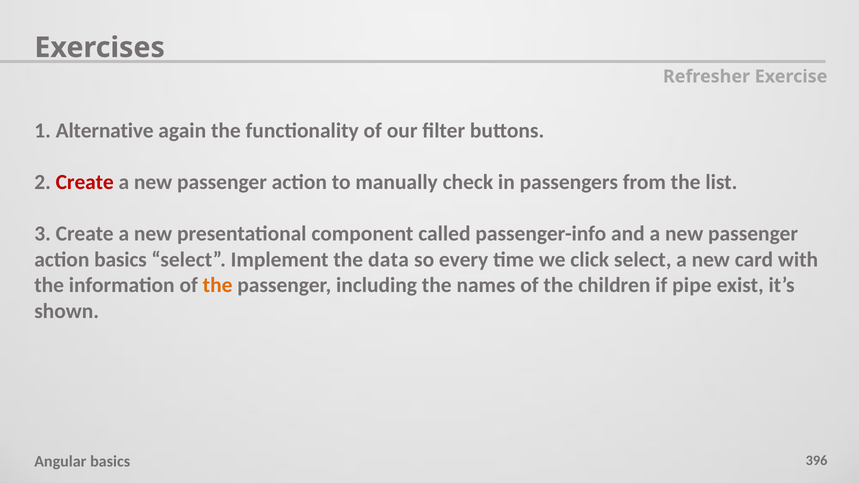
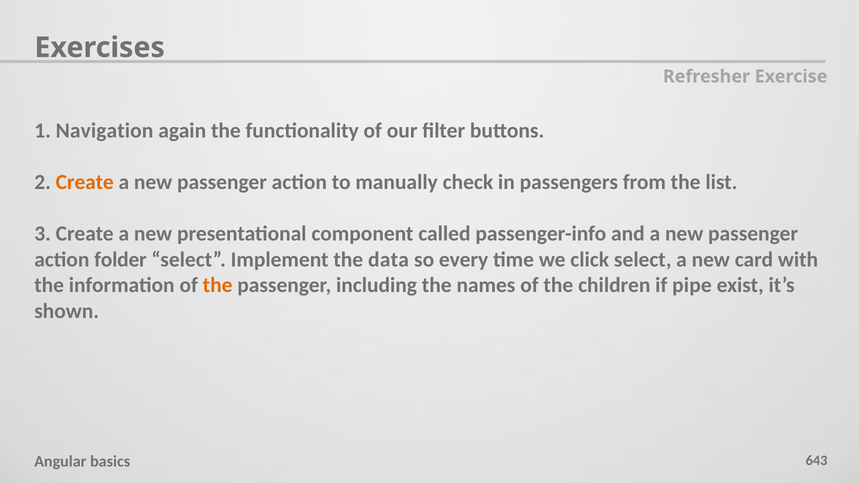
Alternative: Alternative -> Navigation
Create at (85, 182) colour: red -> orange
action basics: basics -> folder
396: 396 -> 643
